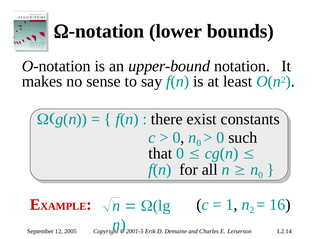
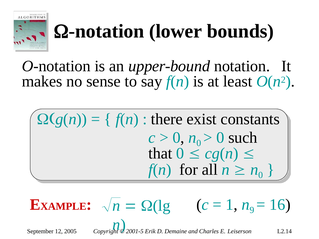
n 2: 2 -> 9
